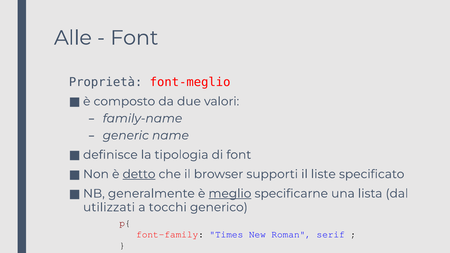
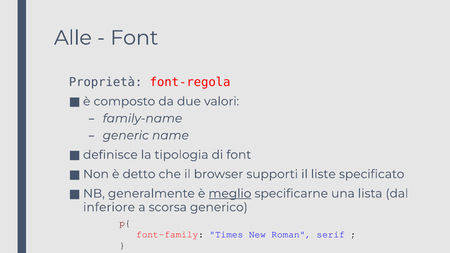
font-meglio: font-meglio -> font-regola
detto underline: present -> none
utilizzati: utilizzati -> inferiore
tocchi: tocchi -> scorsa
